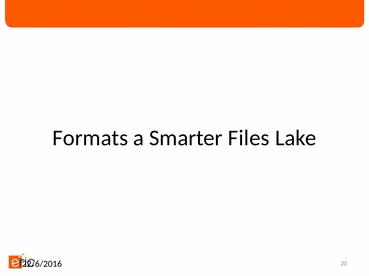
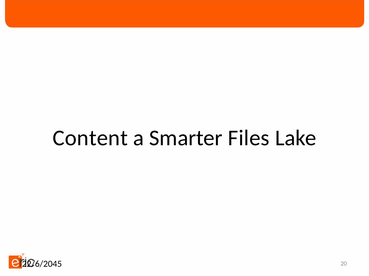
Formats: Formats -> Content
22/6/2016: 22/6/2016 -> 22/6/2045
